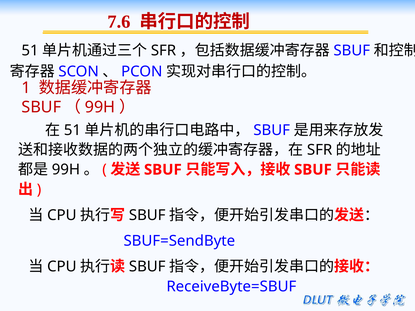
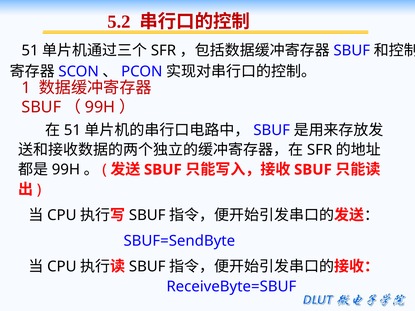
7.6: 7.6 -> 5.2
